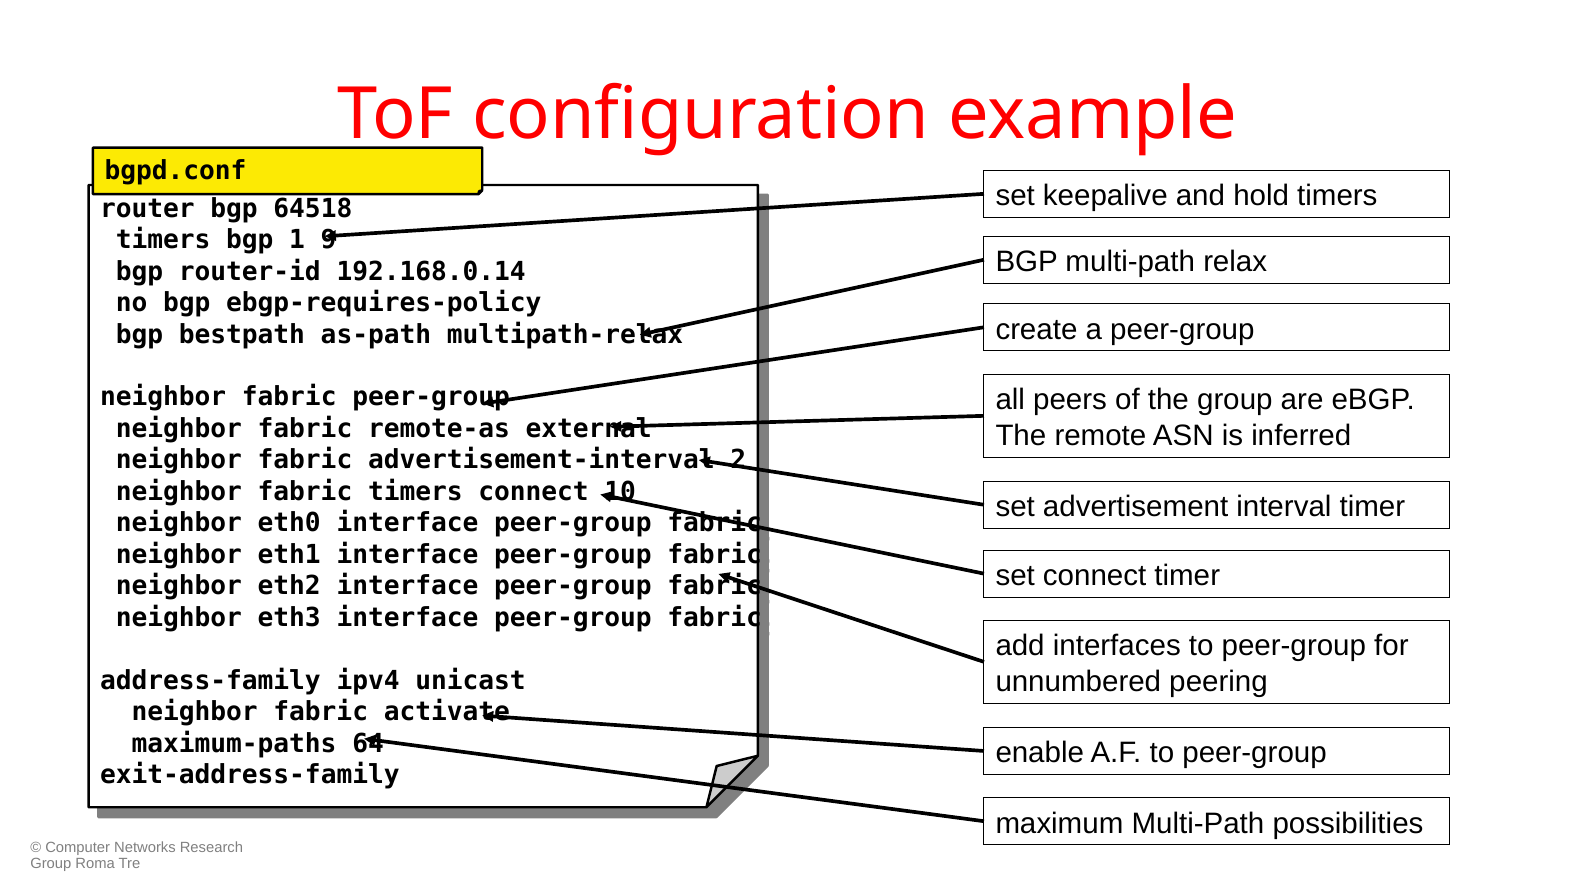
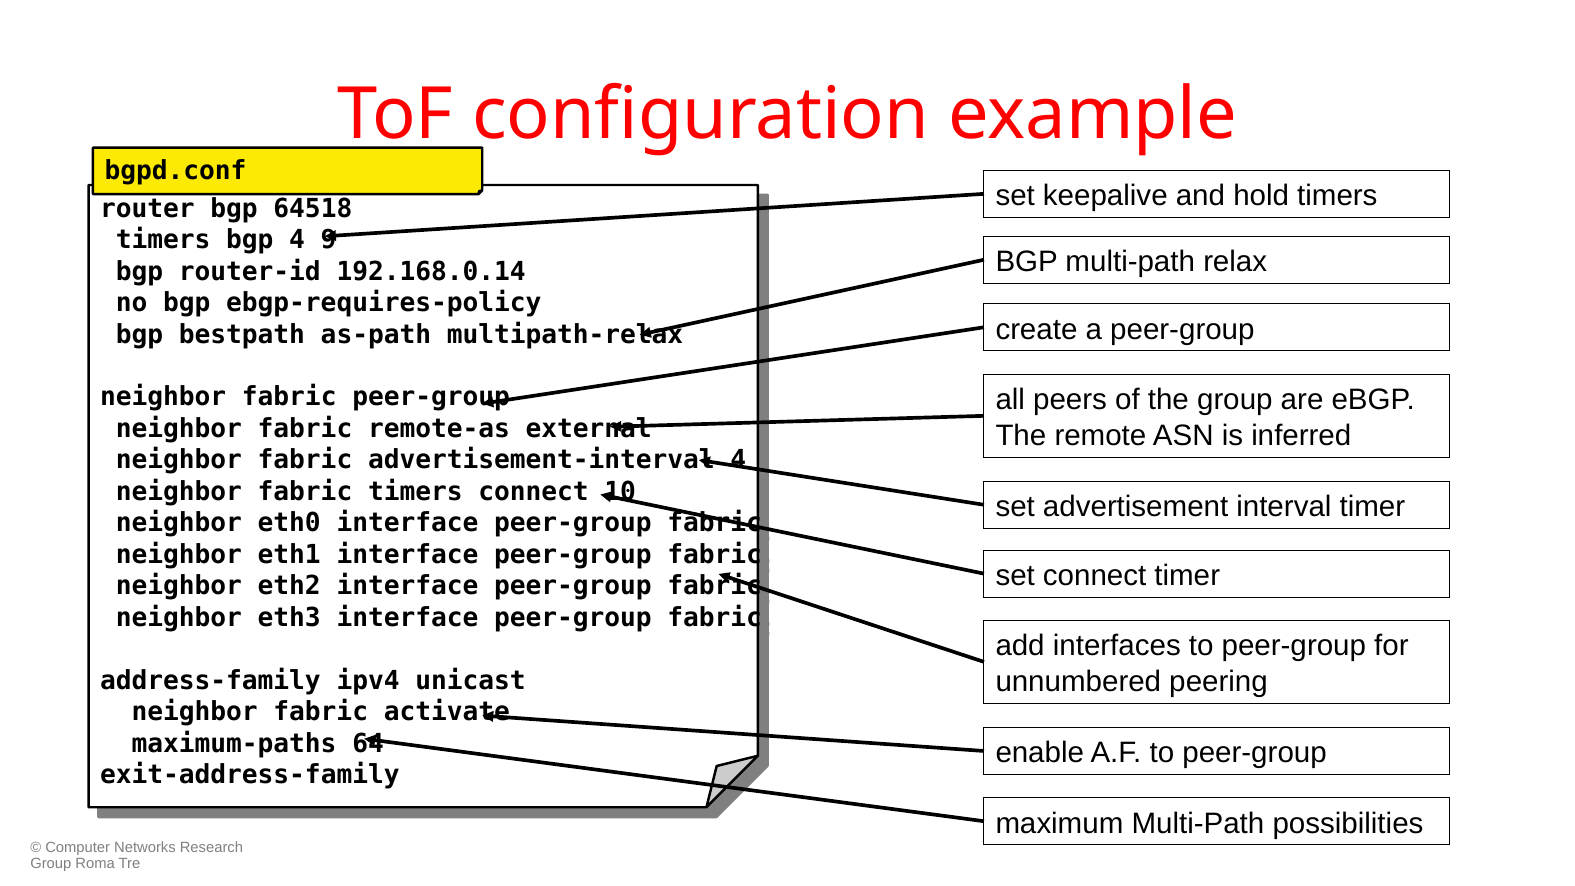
1 at (297, 240): 1 -> 4
2 at (738, 460): 2 -> 4
